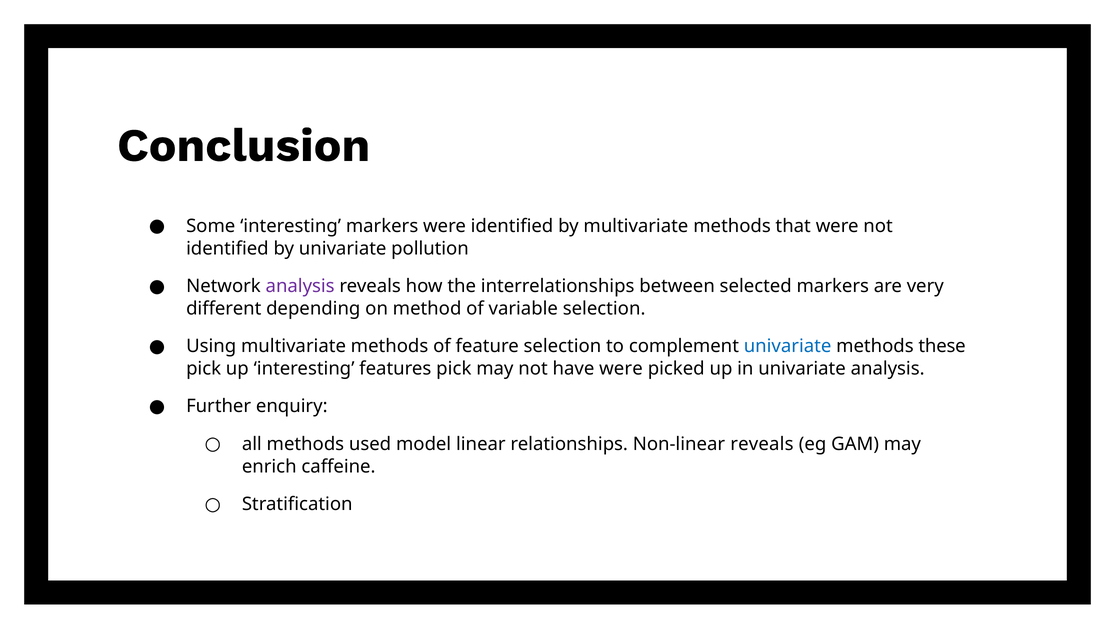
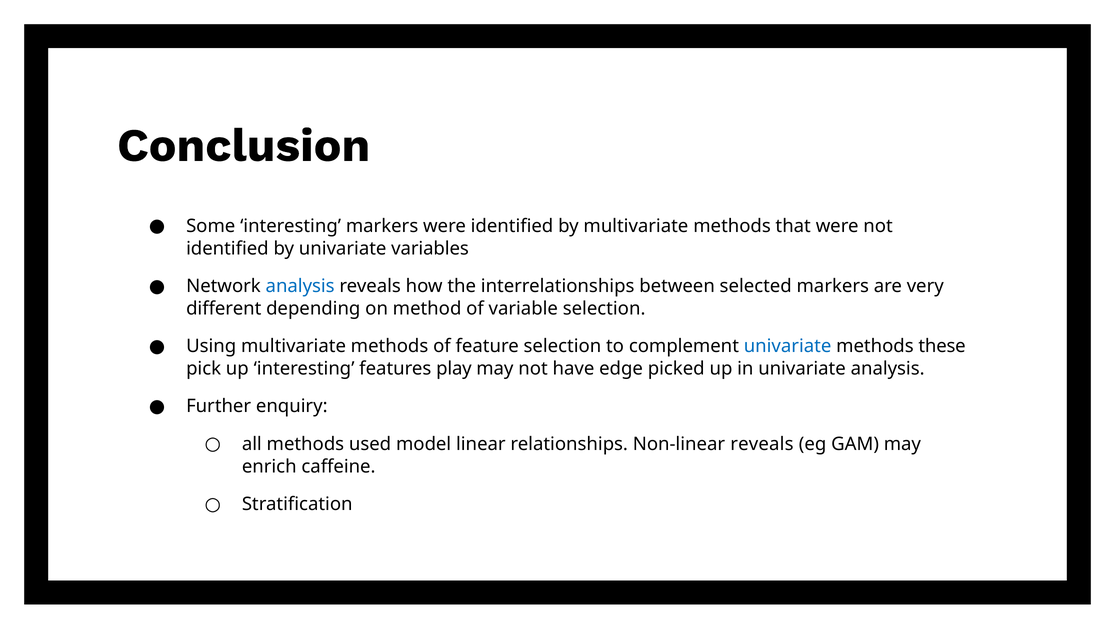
pollution: pollution -> variables
analysis at (300, 286) colour: purple -> blue
features pick: pick -> play
have were: were -> edge
